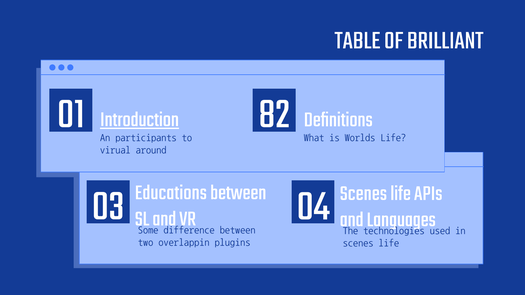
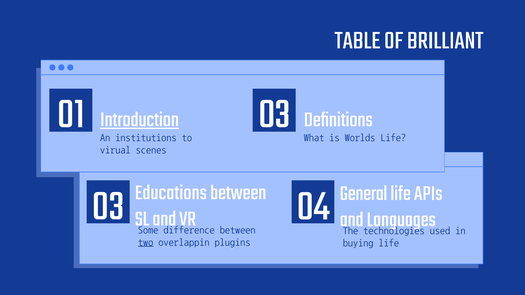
01 82: 82 -> 03
participants: participants -> institutions
around: around -> scenes
03 Scenes: Scenes -> General
two underline: none -> present
scenes at (358, 243): scenes -> buying
